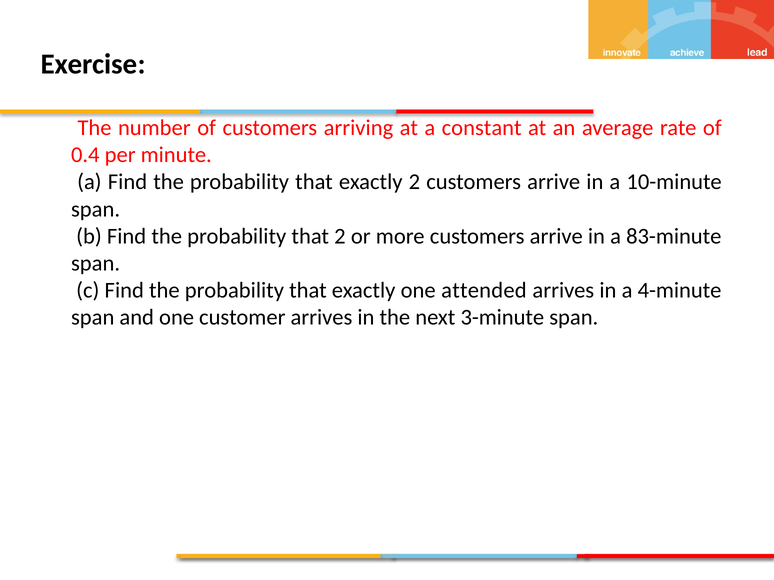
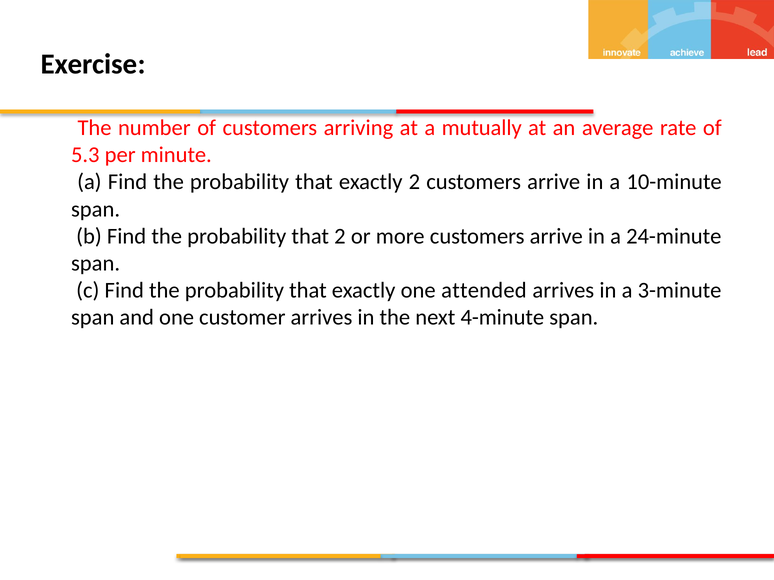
constant: constant -> mutually
0.4: 0.4 -> 5.3
83-minute: 83-minute -> 24-minute
4-minute: 4-minute -> 3-minute
3-minute: 3-minute -> 4-minute
